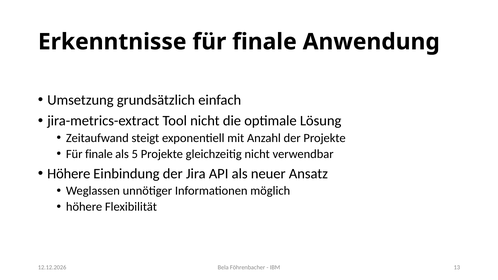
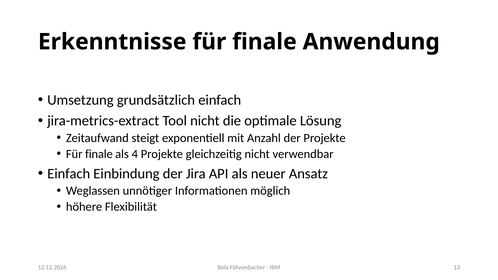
5: 5 -> 4
Höhere at (69, 174): Höhere -> Einfach
